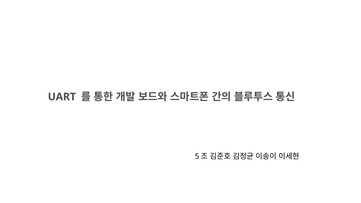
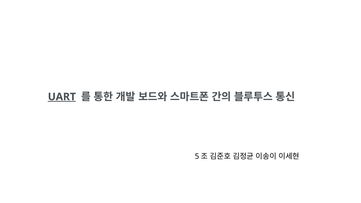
UART underline: none -> present
